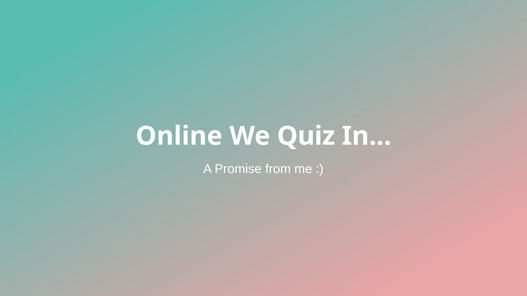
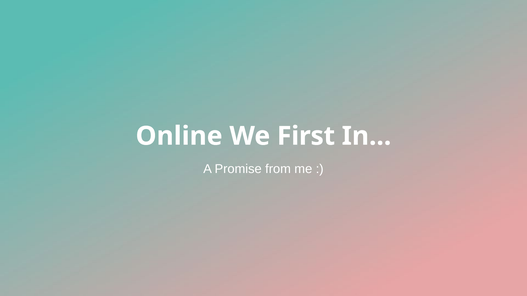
Quiz: Quiz -> First
